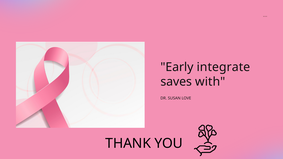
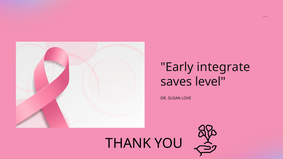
with: with -> level
